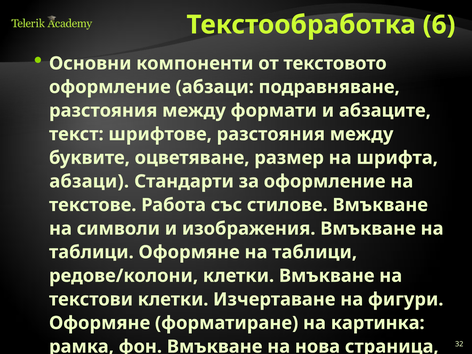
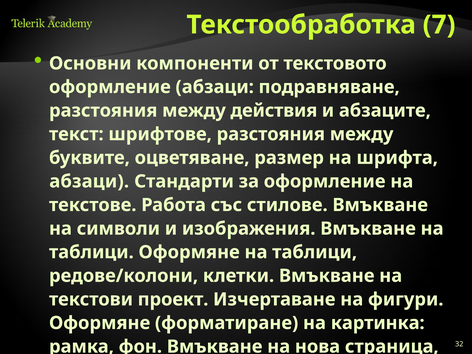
6: 6 -> 7
формати: формати -> действия
текстови клетки: клетки -> проект
